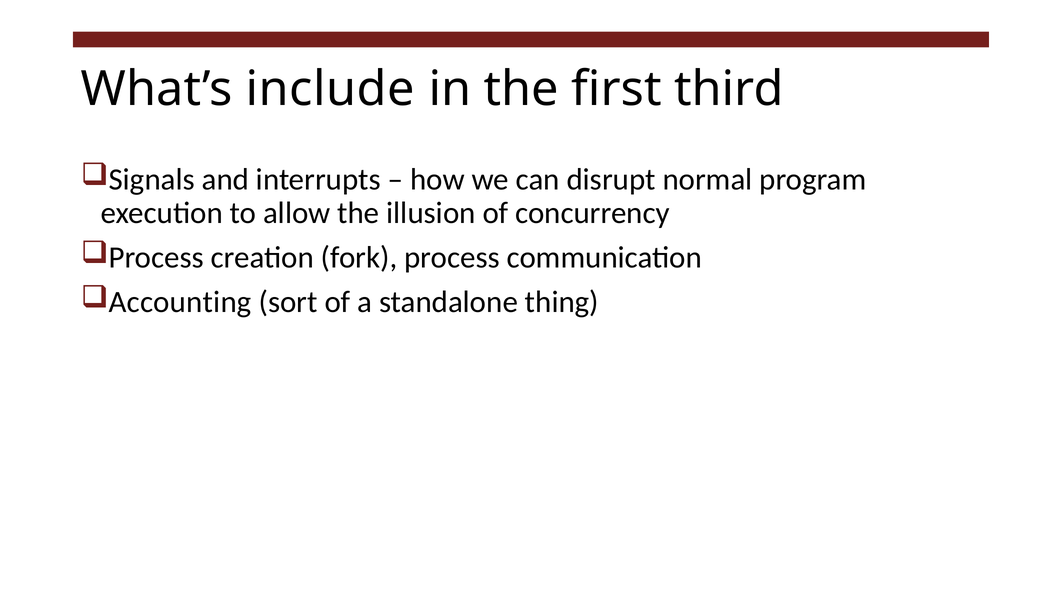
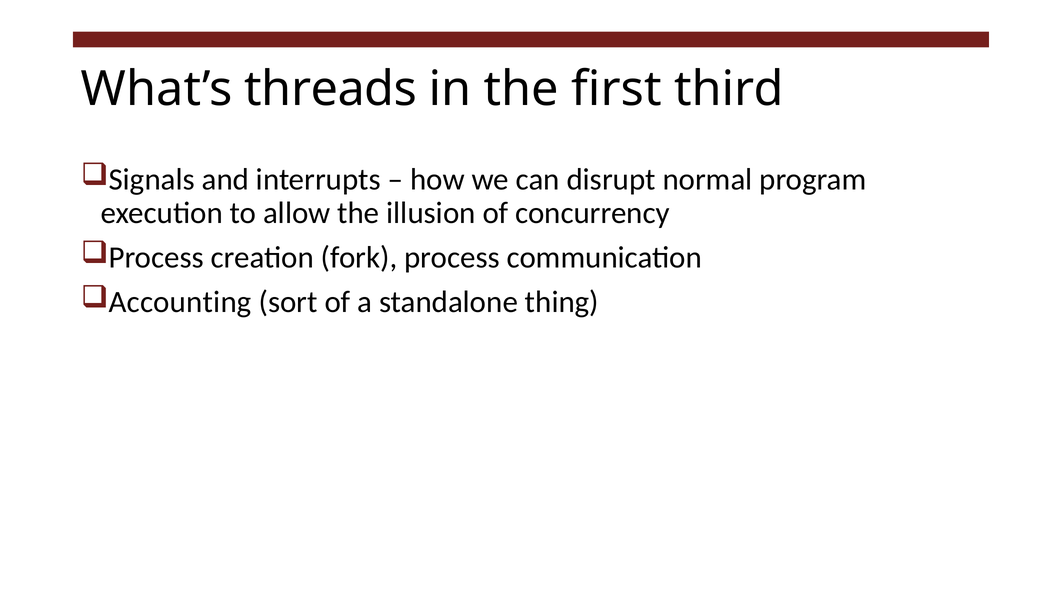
include: include -> threads
